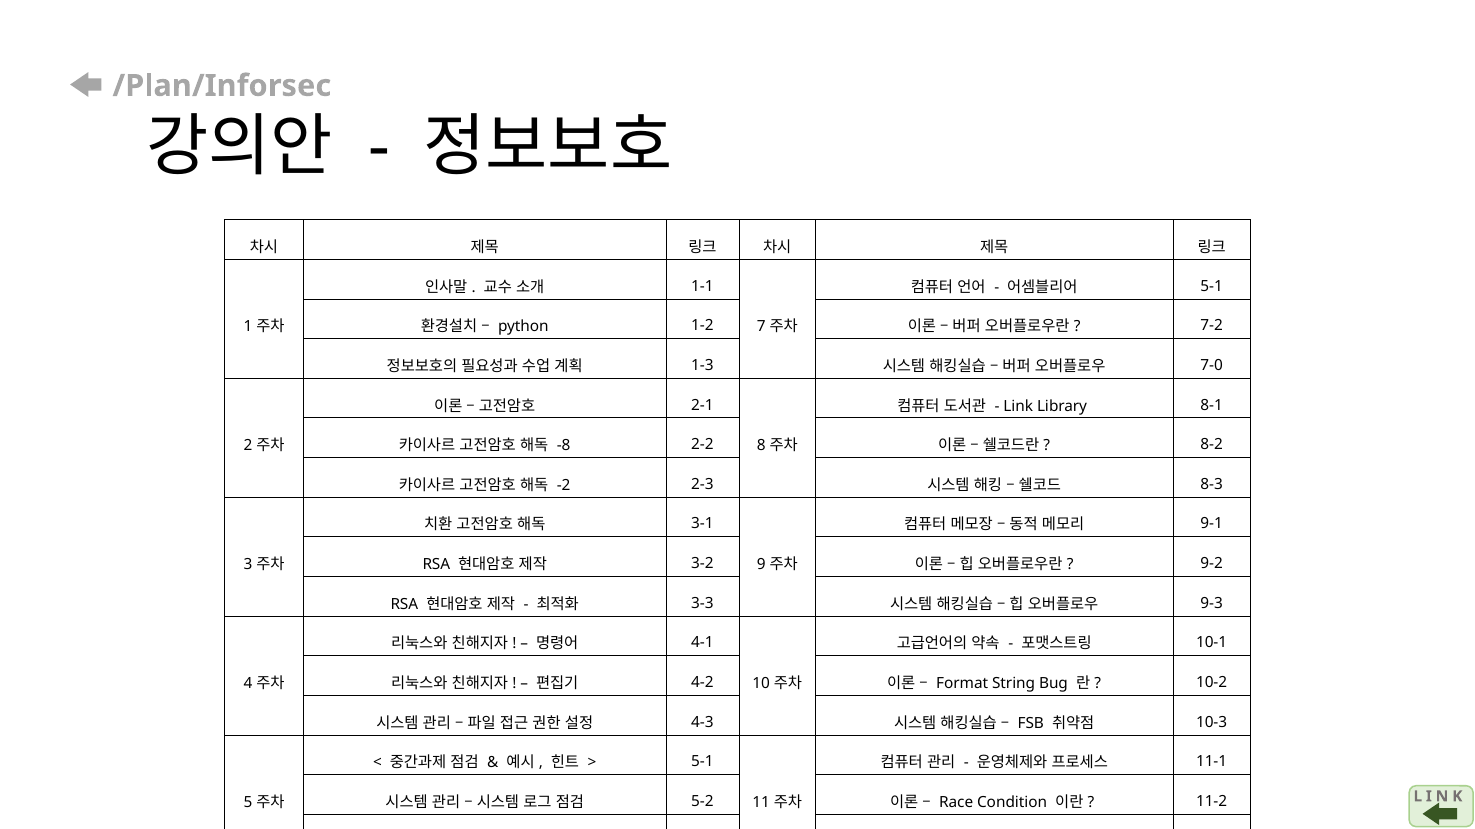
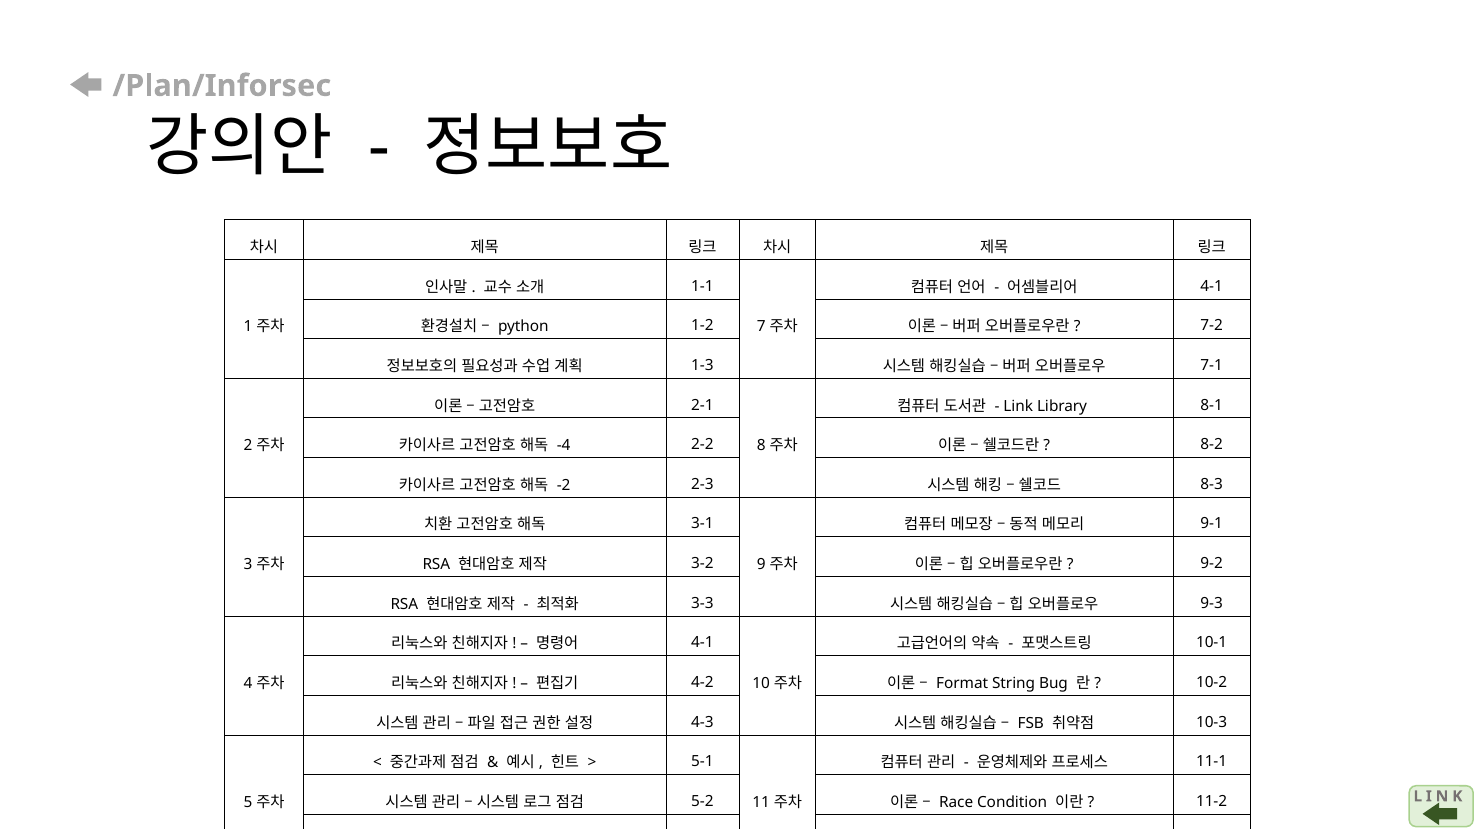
5-1 at (1212, 286): 5-1 -> 4-1
7-0: 7-0 -> 7-1
-8: -8 -> -4
